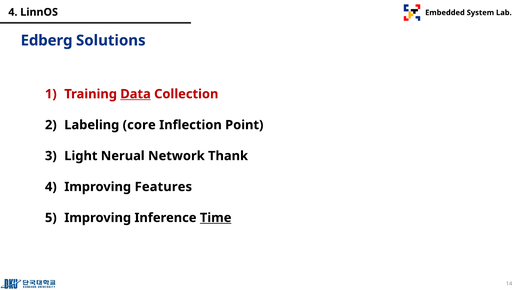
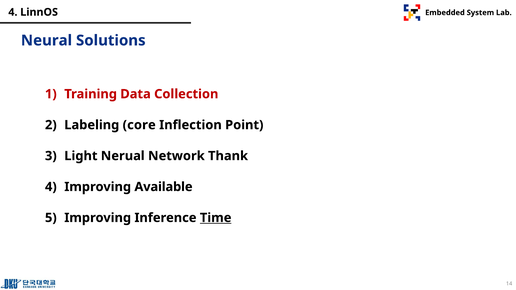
Edberg: Edberg -> Neural
Data underline: present -> none
Features: Features -> Available
